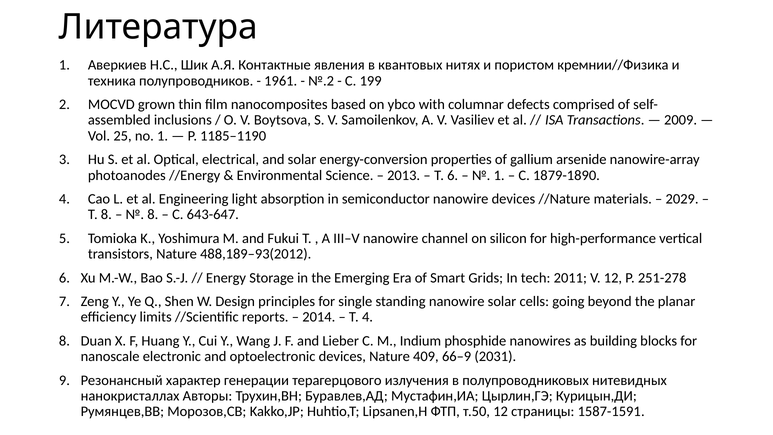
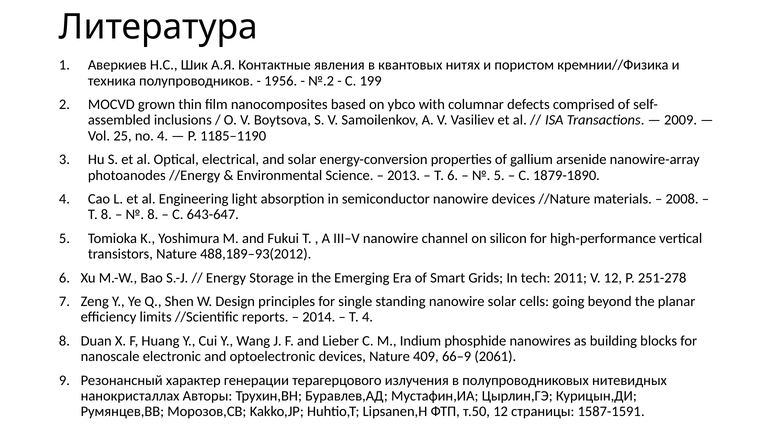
1961: 1961 -> 1956
no 1: 1 -> 4
1 at (499, 175): 1 -> 5
2029: 2029 -> 2008
2031: 2031 -> 2061
